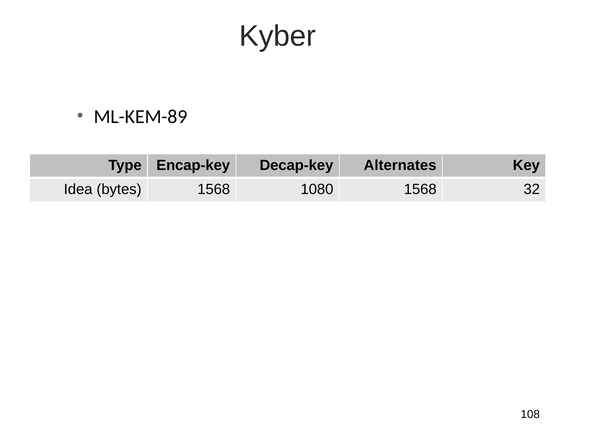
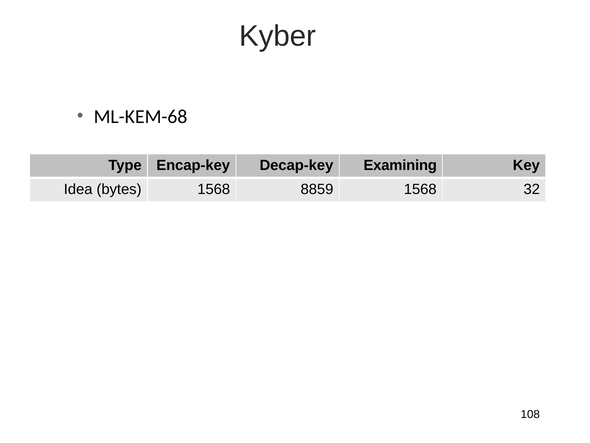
ML-KEM-89: ML-KEM-89 -> ML-KEM-68
Alternates: Alternates -> Examining
1080: 1080 -> 8859
